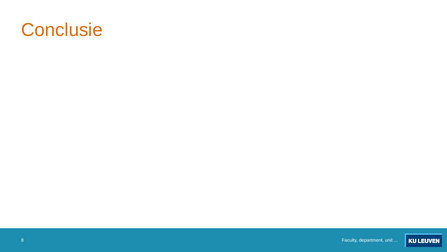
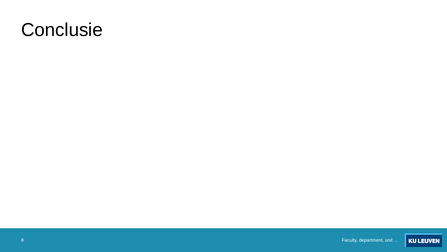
Conclusie colour: orange -> black
